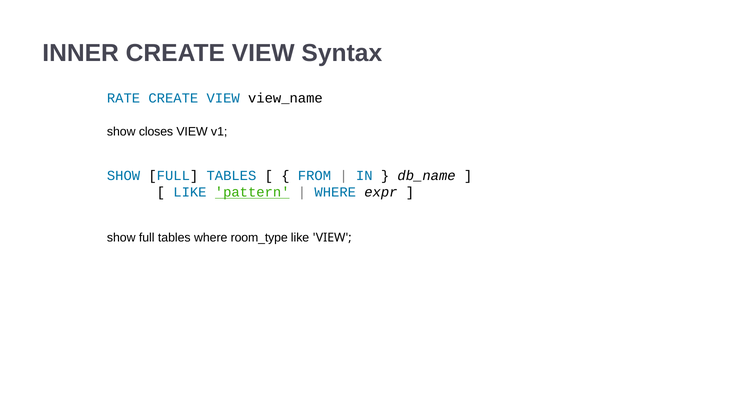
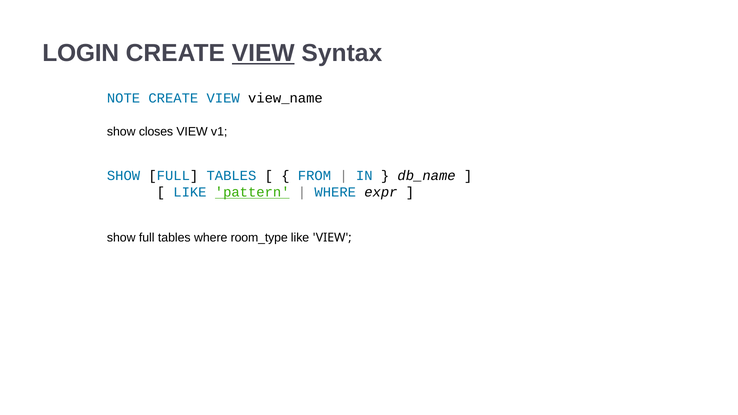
INNER: INNER -> LOGIN
VIEW at (263, 53) underline: none -> present
RATE: RATE -> NOTE
